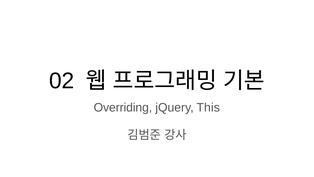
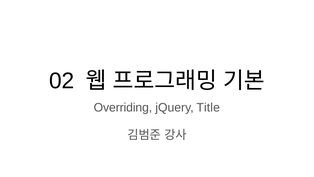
This: This -> Title
